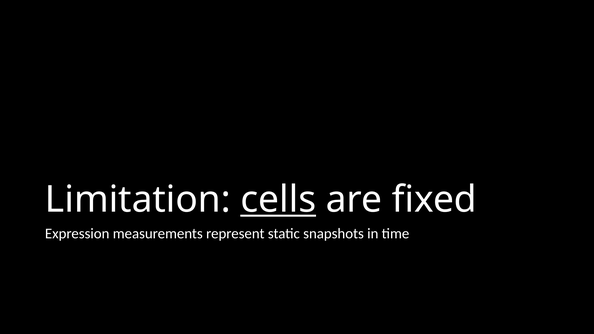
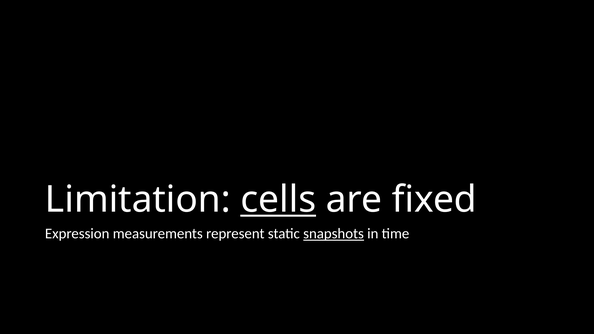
snapshots underline: none -> present
